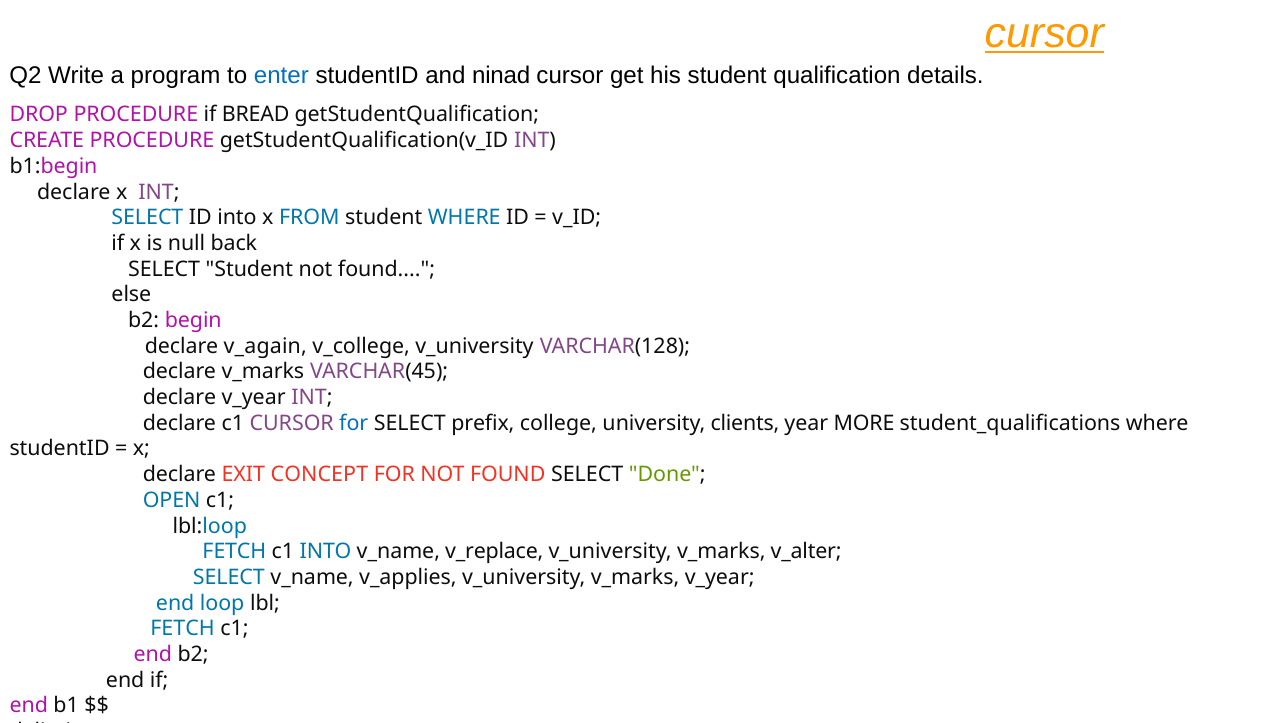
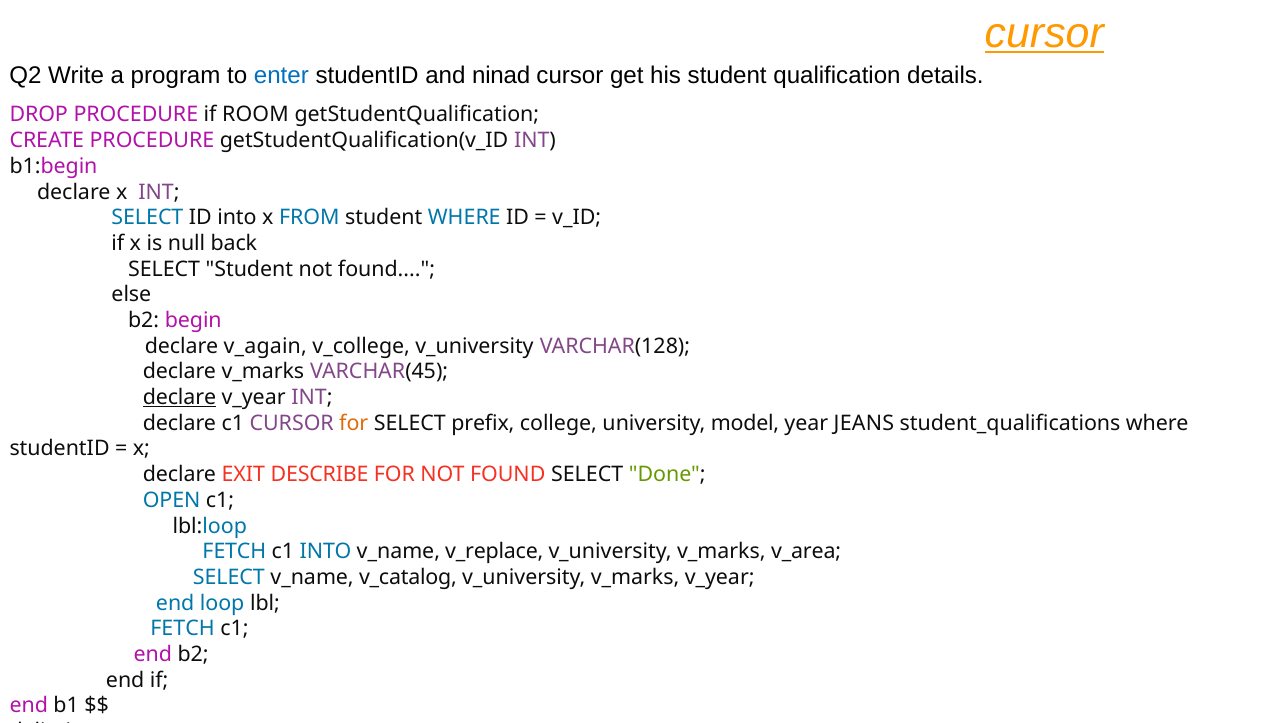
BREAD: BREAD -> ROOM
declare at (179, 398) underline: none -> present
for at (354, 423) colour: blue -> orange
clients: clients -> model
MORE: MORE -> JEANS
CONCEPT: CONCEPT -> DESCRIBE
v_alter: v_alter -> v_area
v_applies: v_applies -> v_catalog
